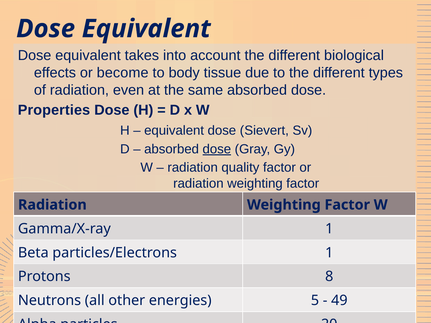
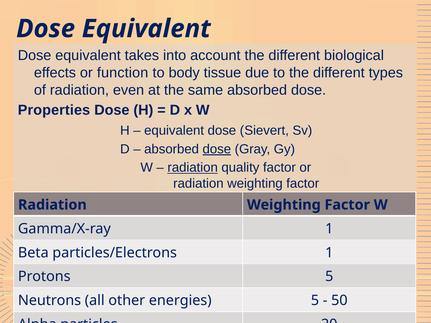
become: become -> function
radiation at (193, 168) underline: none -> present
Protons 8: 8 -> 5
49: 49 -> 50
